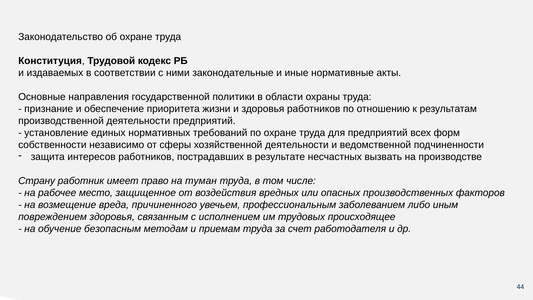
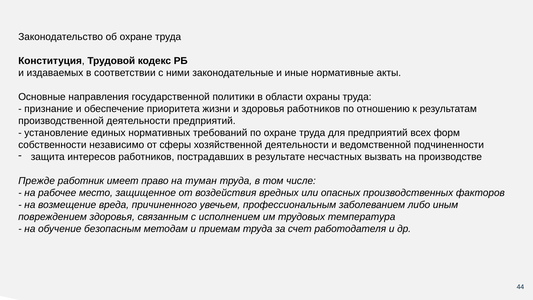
Страну: Страну -> Прежде
происходящее: происходящее -> температура
